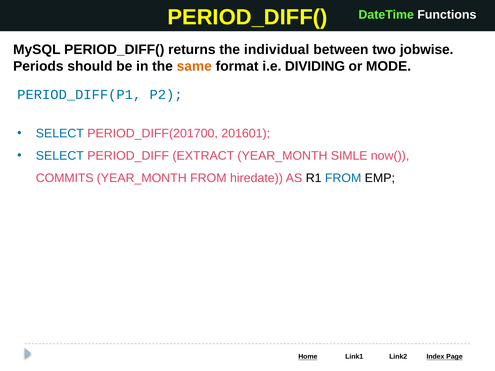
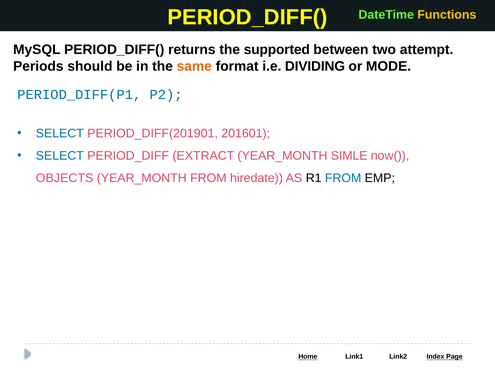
Functions colour: white -> yellow
individual: individual -> supported
jobwise: jobwise -> attempt
PERIOD_DIFF(201700: PERIOD_DIFF(201700 -> PERIOD_DIFF(201901
COMMITS: COMMITS -> OBJECTS
